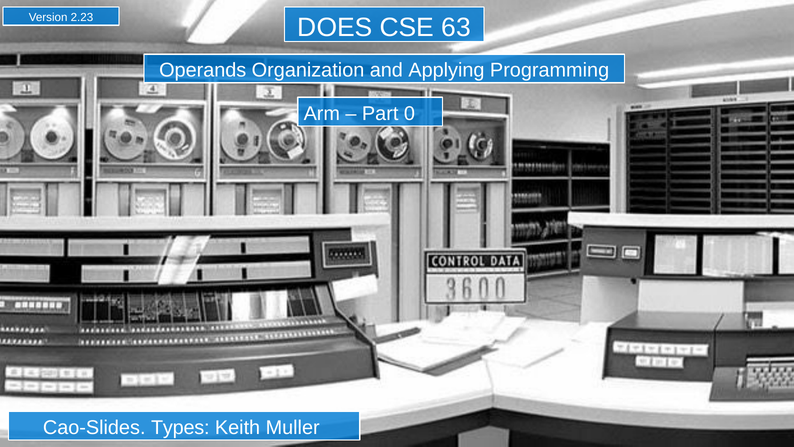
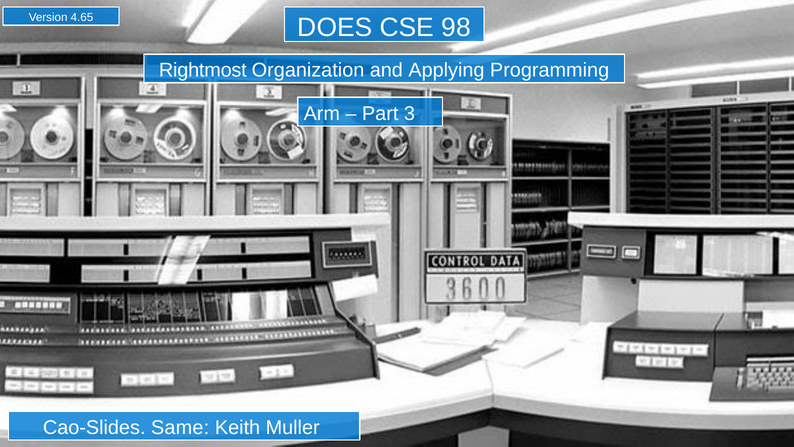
2.23: 2.23 -> 4.65
63: 63 -> 98
Operands: Operands -> Rightmost
0: 0 -> 3
Types: Types -> Same
